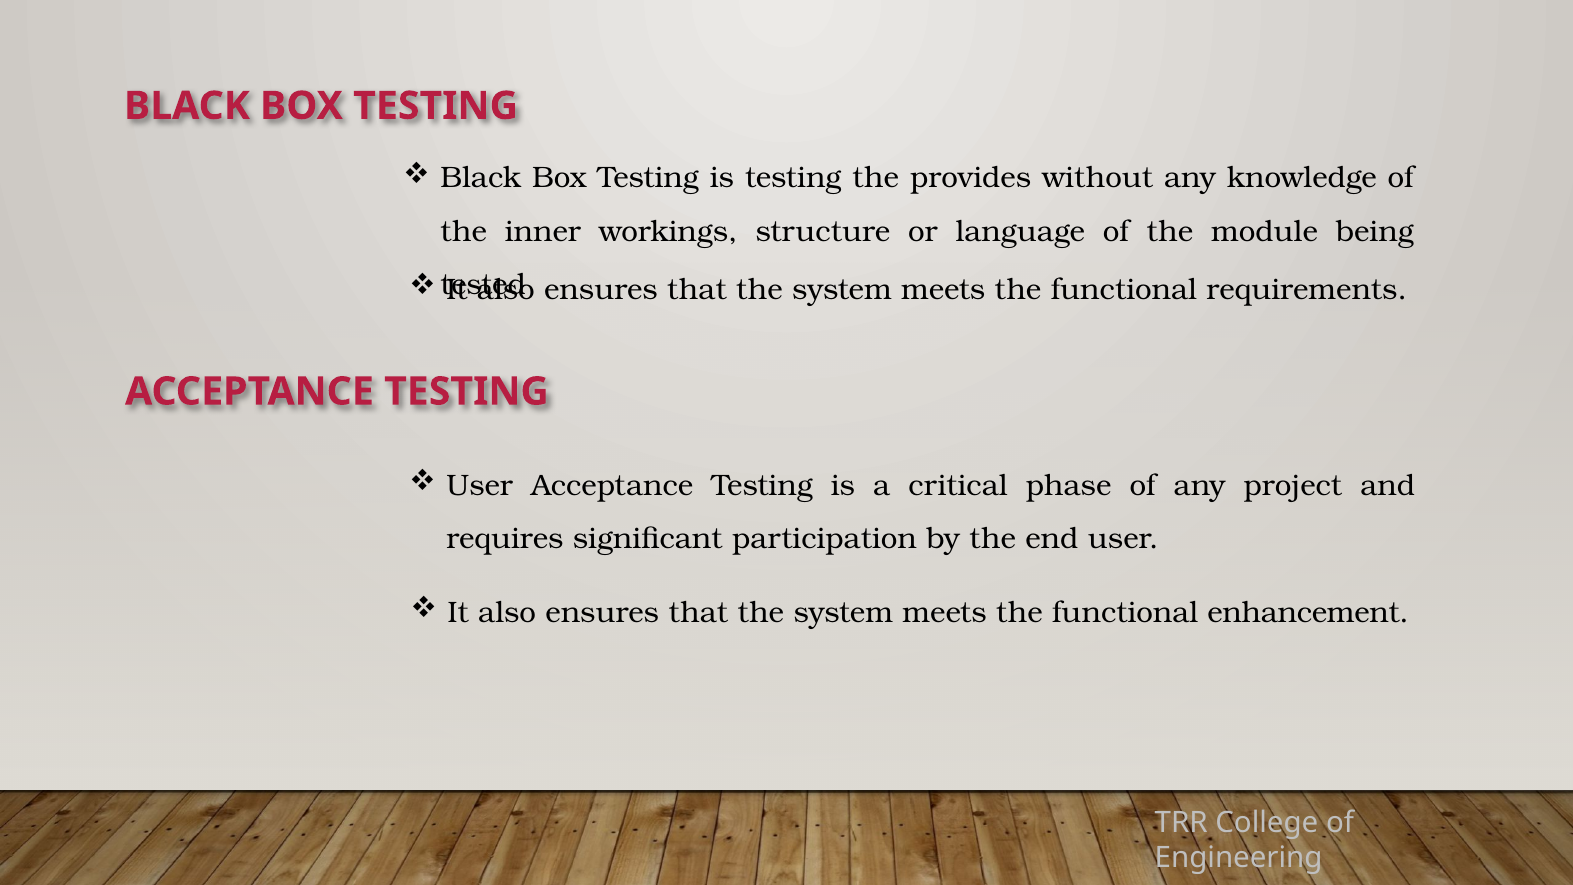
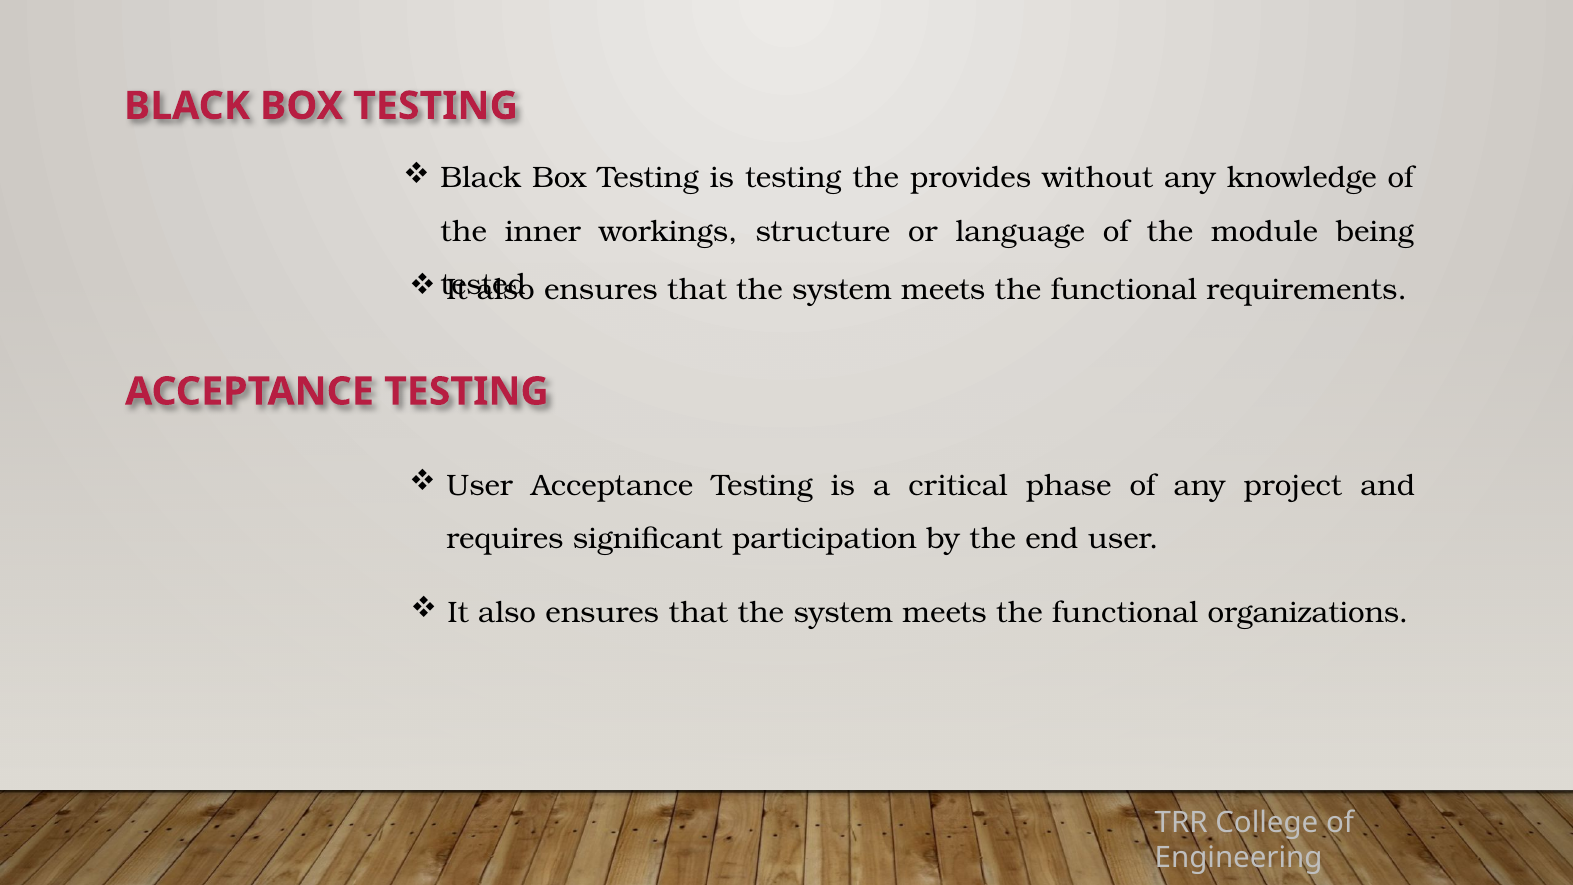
enhancement: enhancement -> organizations
